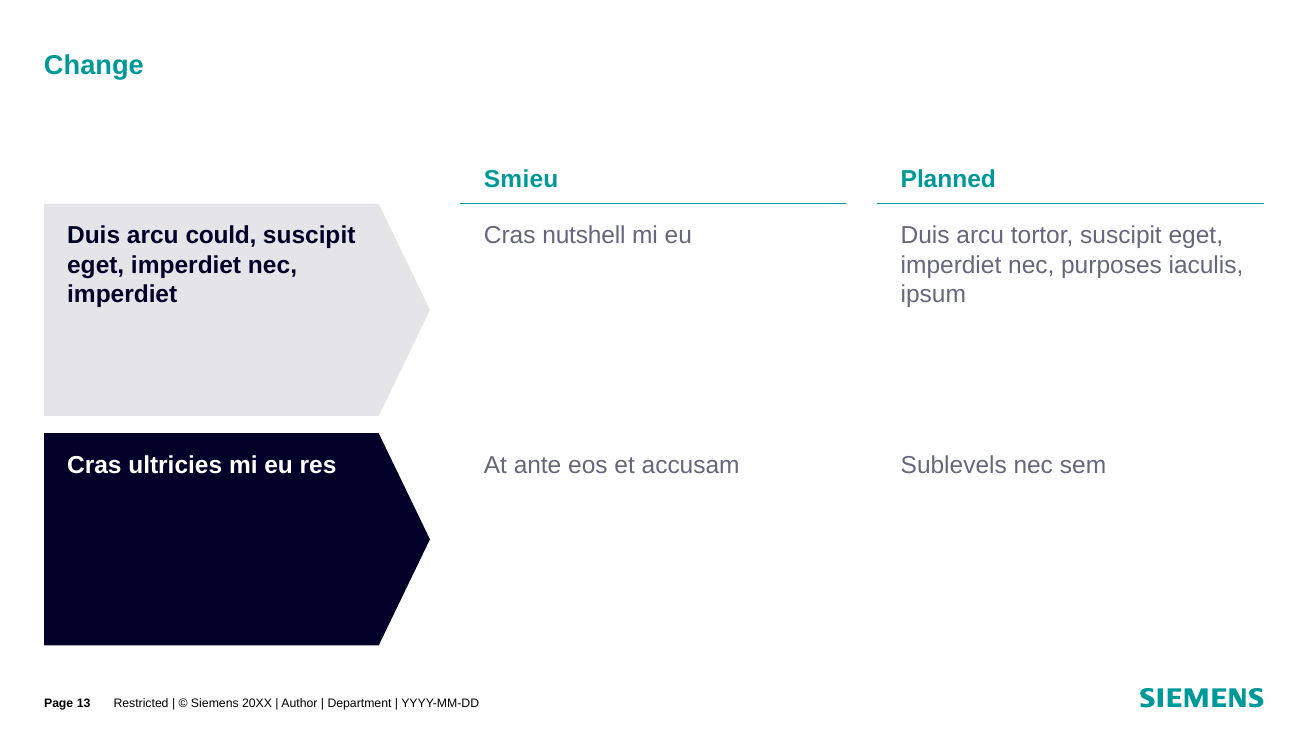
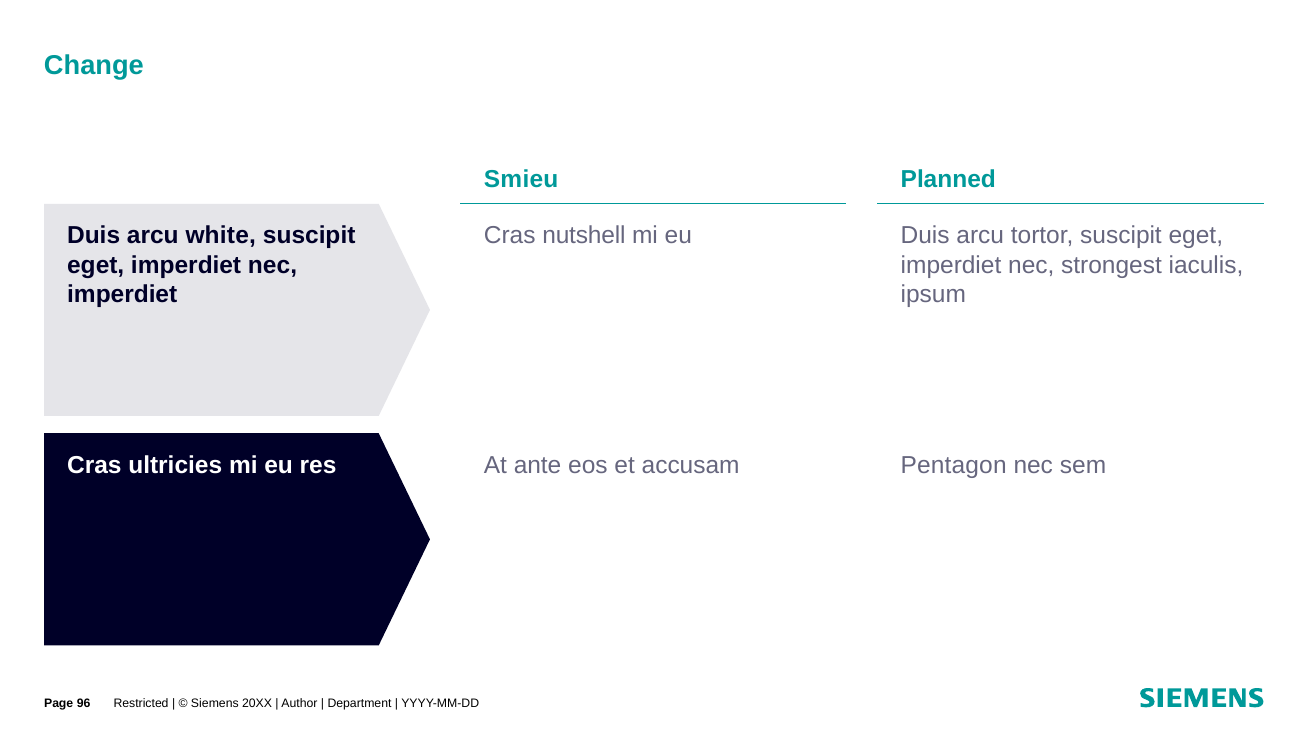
could: could -> white
purposes: purposes -> strongest
Sublevels: Sublevels -> Pentagon
13: 13 -> 96
